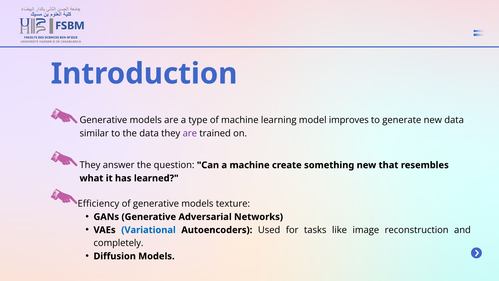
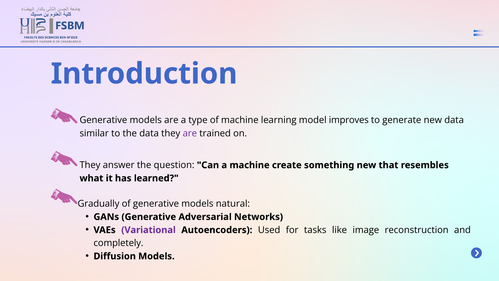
Efficiency: Efficiency -> Gradually
texture: texture -> natural
Variational colour: blue -> purple
